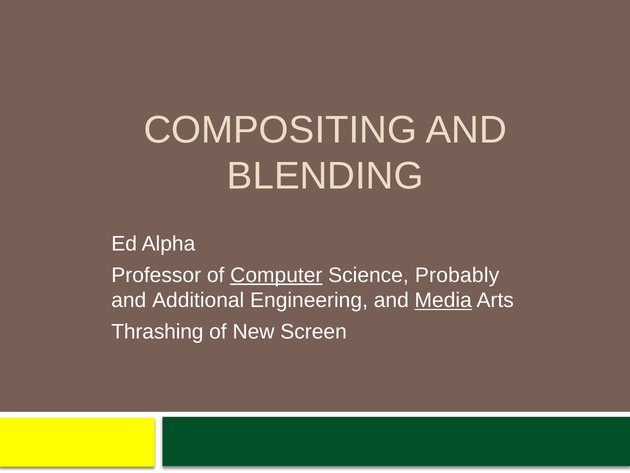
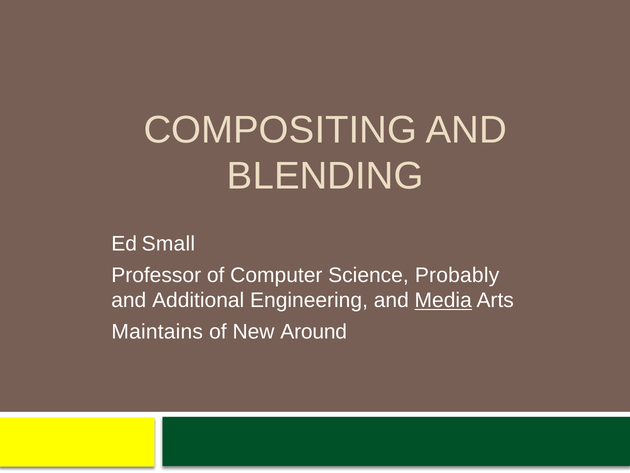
Alpha: Alpha -> Small
Computer underline: present -> none
Thrashing: Thrashing -> Maintains
Screen: Screen -> Around
